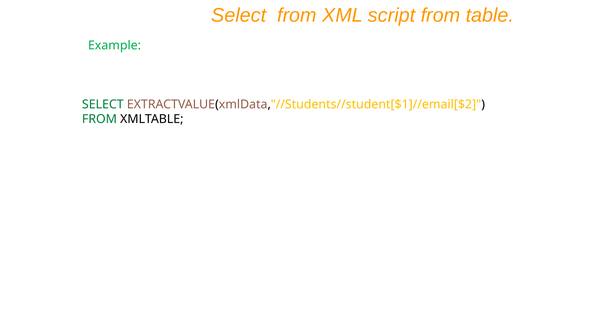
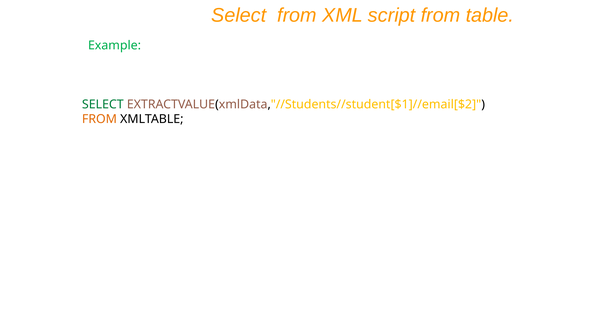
FROM at (99, 119) colour: green -> orange
